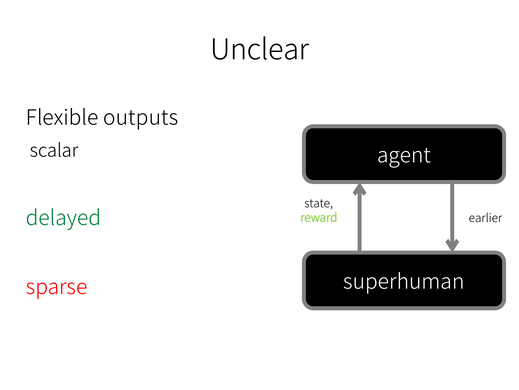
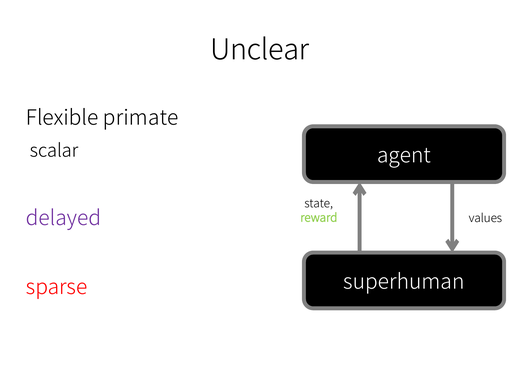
outputs: outputs -> primate
delayed colour: green -> purple
earlier: earlier -> values
